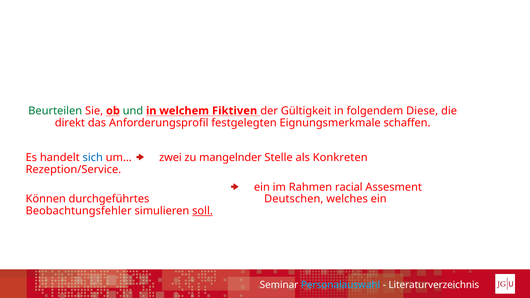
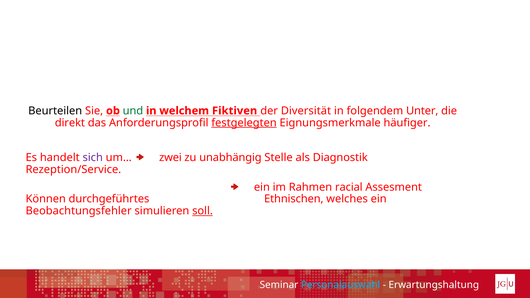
Beurteilen colour: green -> black
Gültigkeit: Gültigkeit -> Diversität
Diese: Diese -> Unter
festgelegten underline: none -> present
schaffen: schaffen -> häufiger
sich colour: blue -> purple
mangelnder: mangelnder -> unabhängig
Konkreten: Konkreten -> Diagnostik
Deutschen: Deutschen -> Ethnischen
Literaturverzeichnis: Literaturverzeichnis -> Erwartungshaltung
